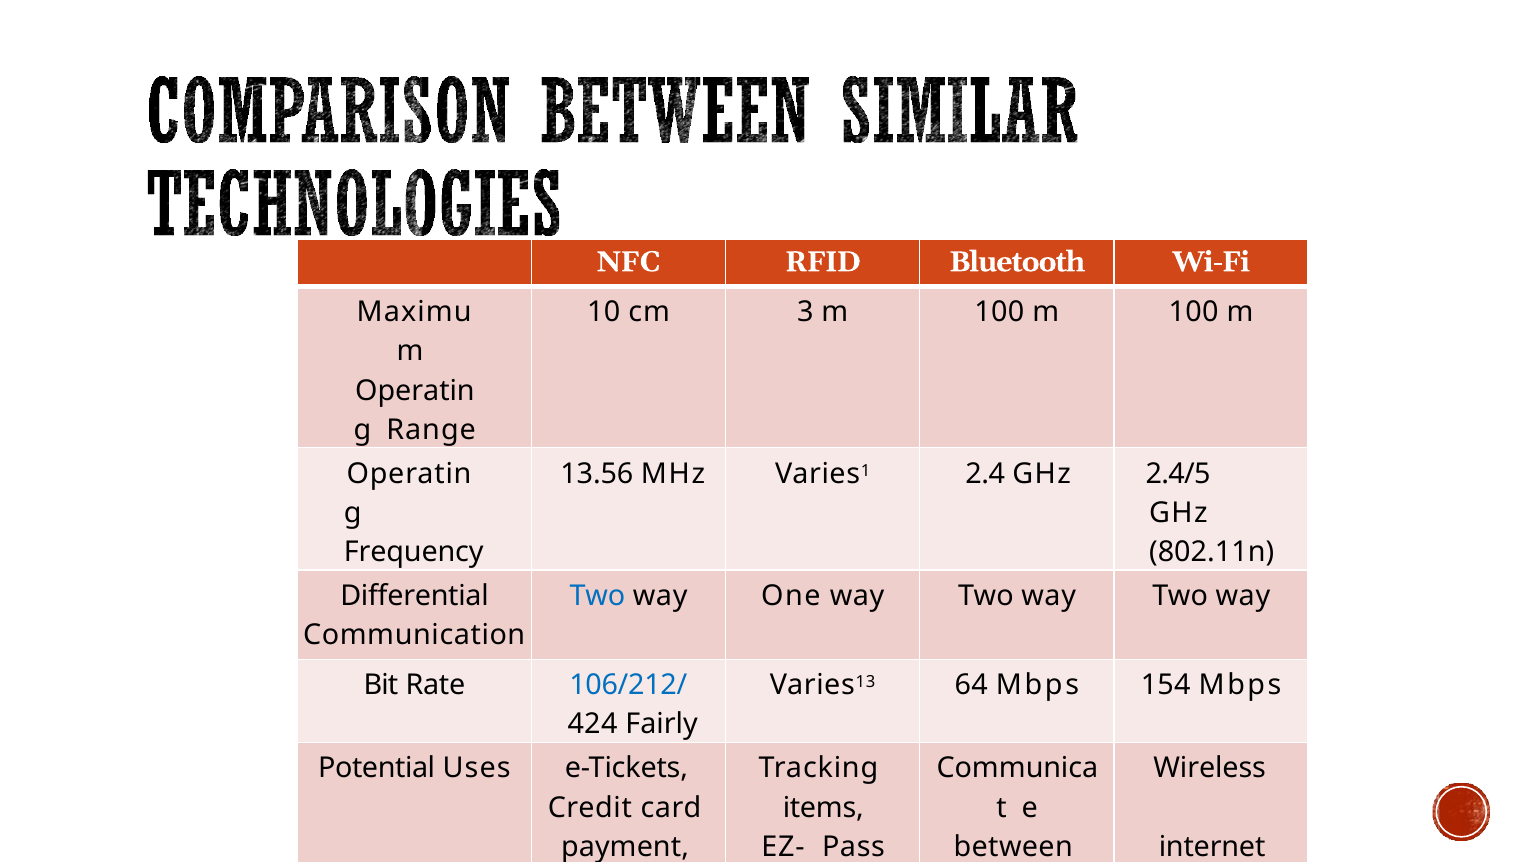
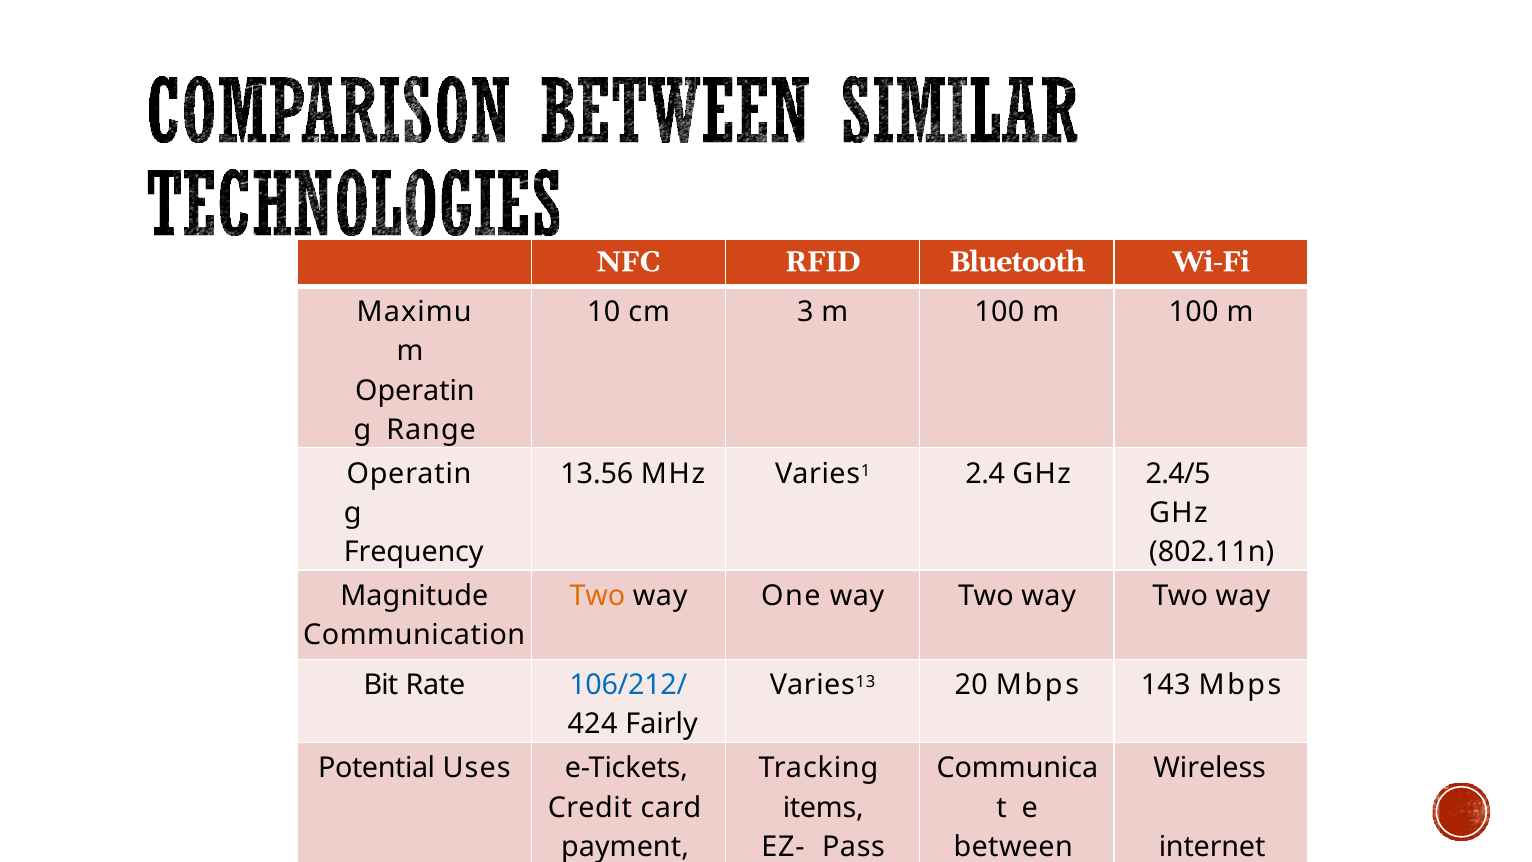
Differential: Differential -> Magnitude
Two at (597, 596) colour: blue -> orange
64: 64 -> 20
154: 154 -> 143
